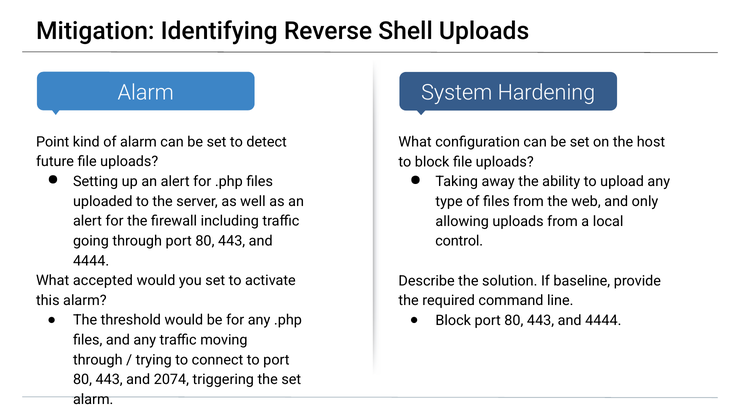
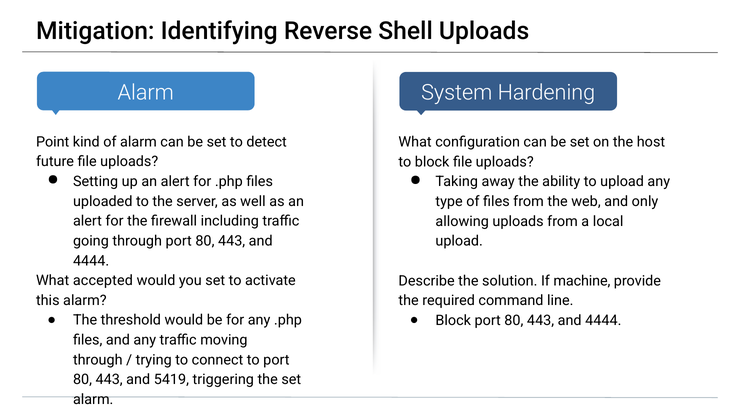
control at (459, 241): control -> upload
baseline: baseline -> machine
2074: 2074 -> 5419
